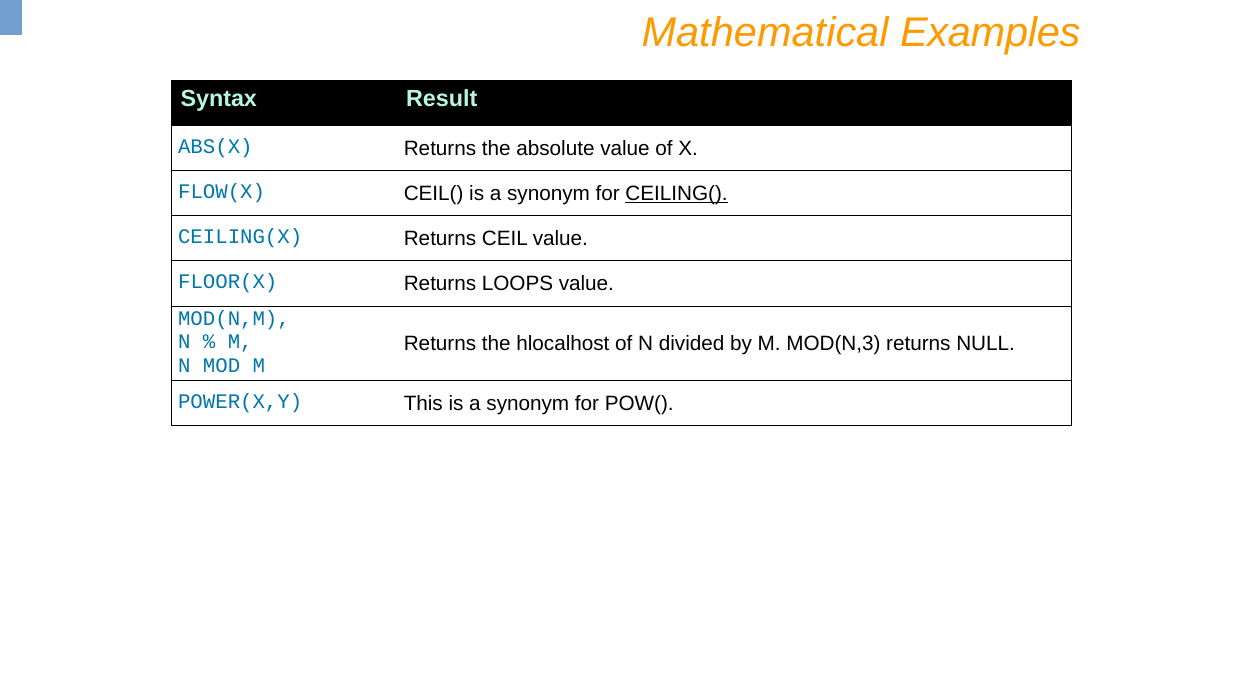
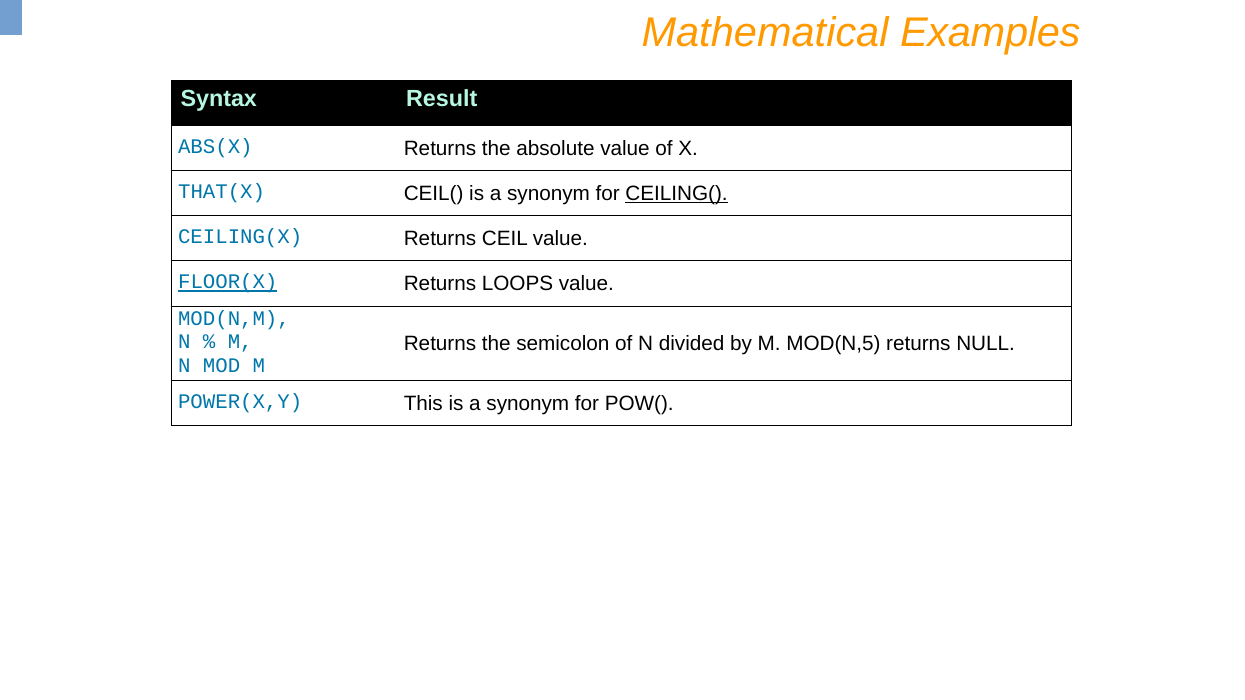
FLOW(X: FLOW(X -> THAT(X
FLOOR(X underline: none -> present
hlocalhost: hlocalhost -> semicolon
MOD(N,3: MOD(N,3 -> MOD(N,5
